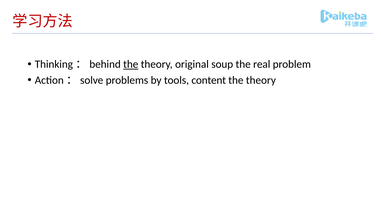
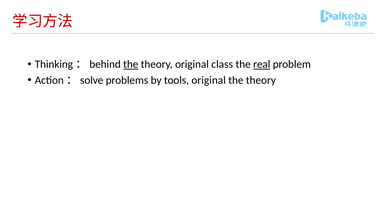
soup: soup -> class
real underline: none -> present
tools content: content -> original
